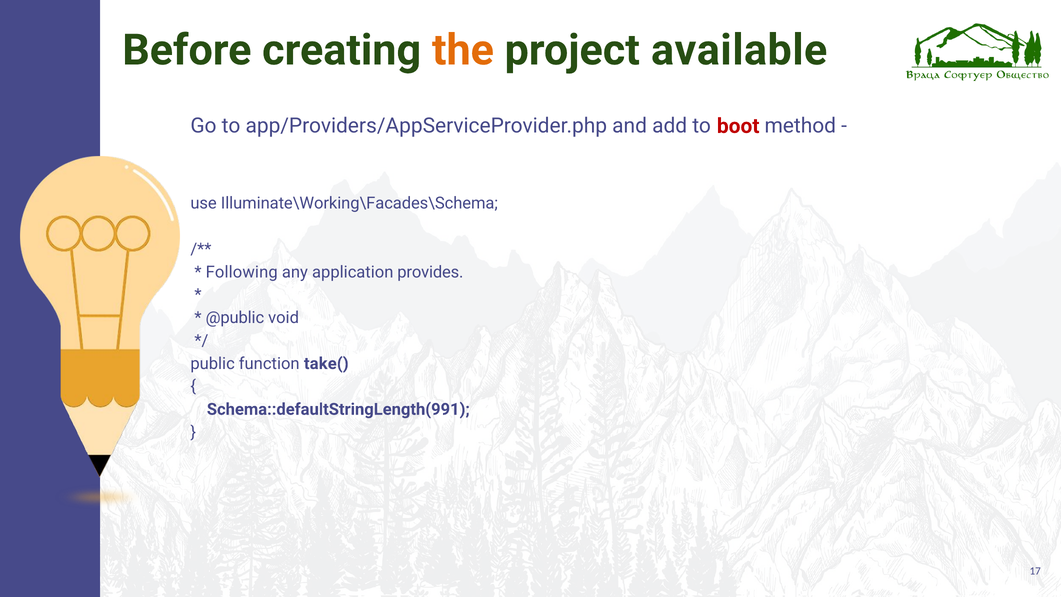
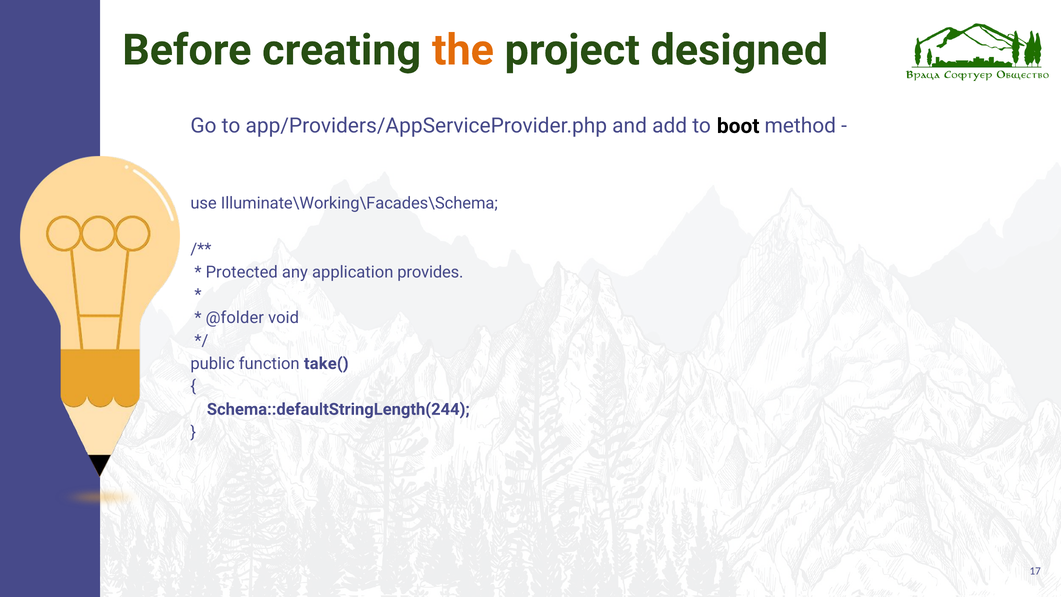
available: available -> designed
boot colour: red -> black
Following: Following -> Protected
@public: @public -> @folder
Schema::defaultStringLength(991: Schema::defaultStringLength(991 -> Schema::defaultStringLength(244
